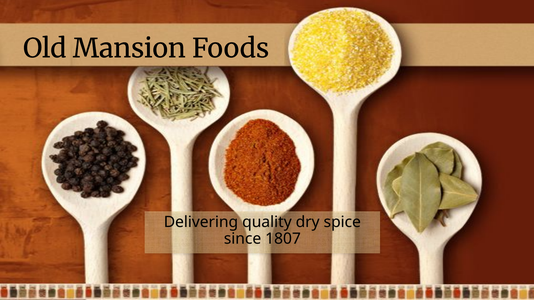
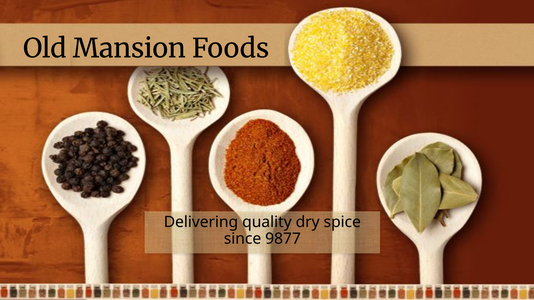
1807: 1807 -> 9877
